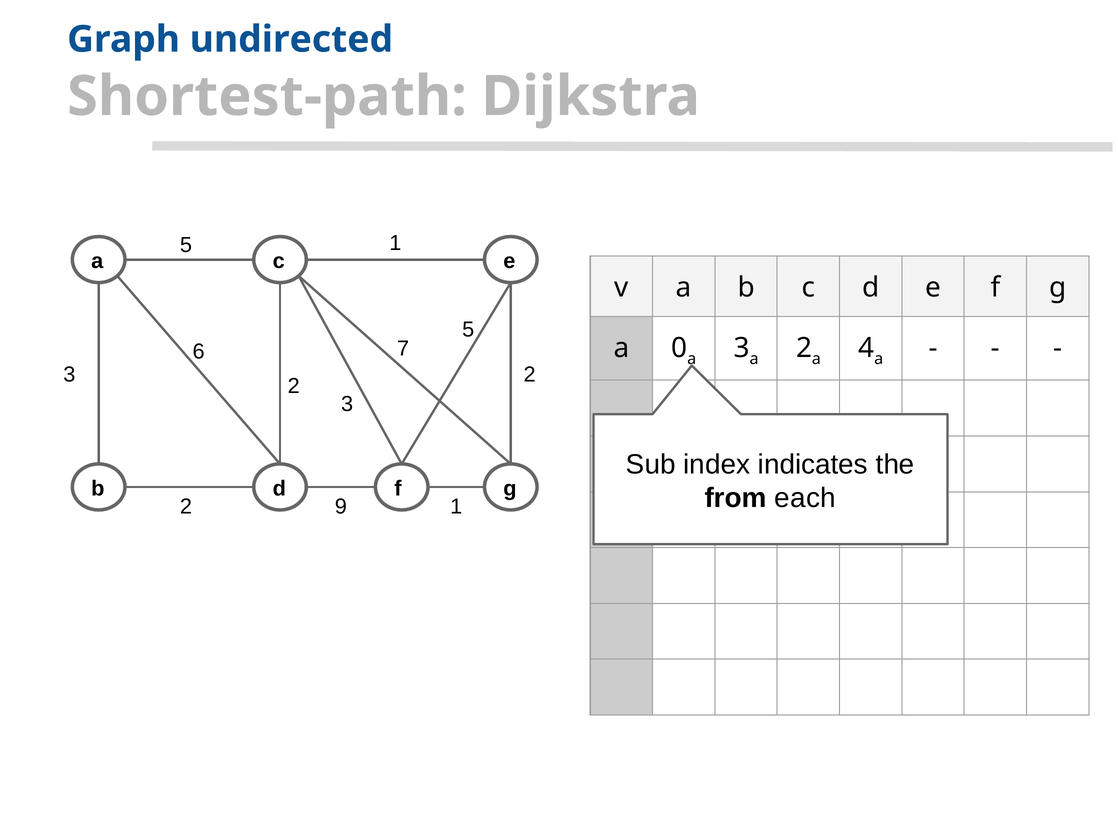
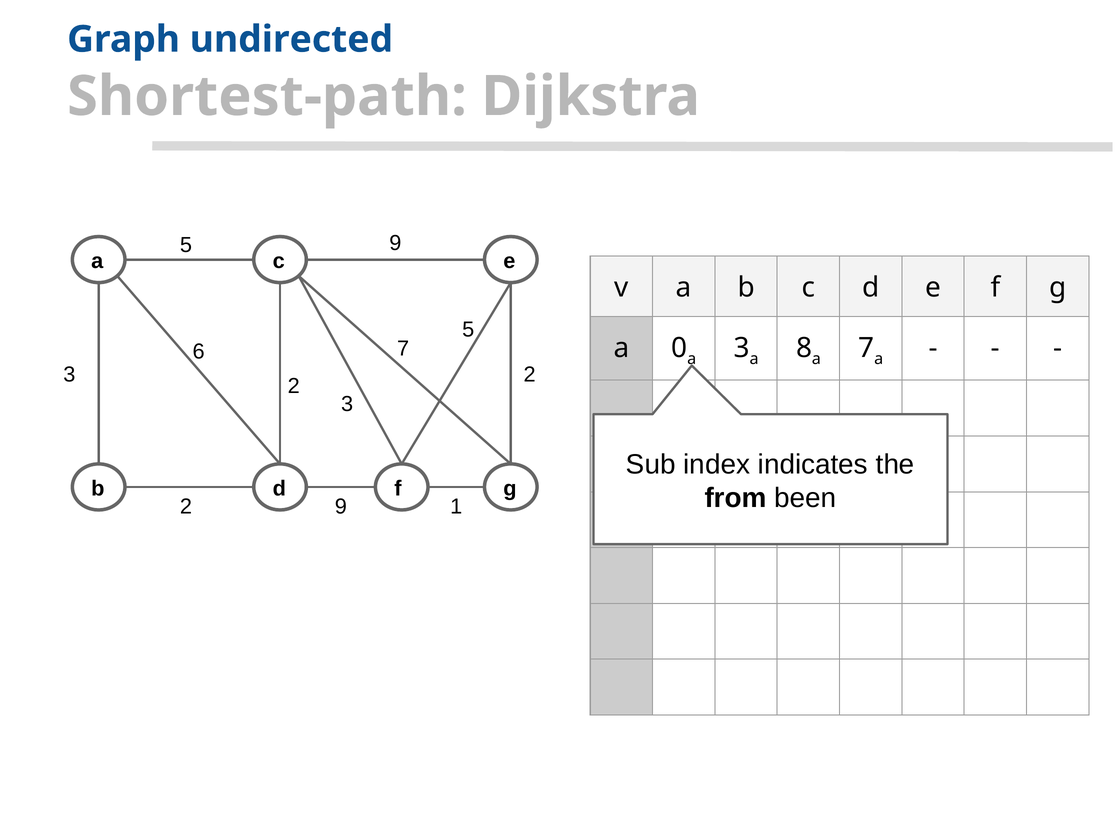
5 1: 1 -> 9
2 at (804, 348): 2 -> 8
4 at (866, 348): 4 -> 7
each: each -> been
